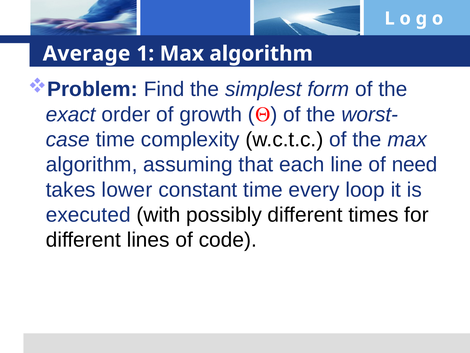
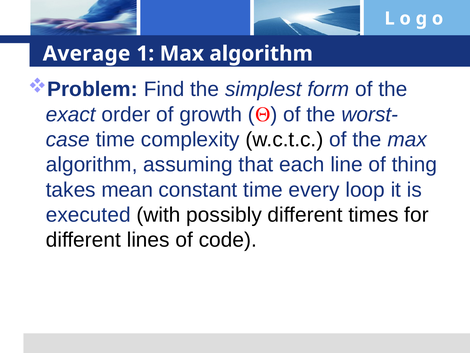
need: need -> thing
lower: lower -> mean
